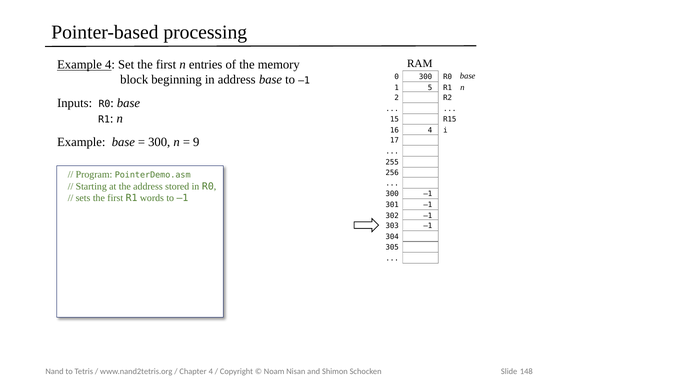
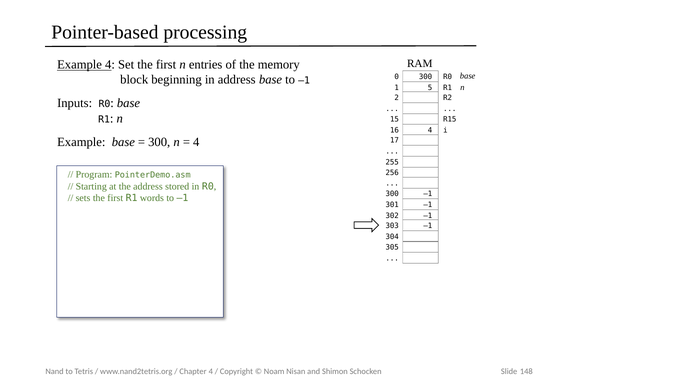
9 at (196, 142): 9 -> 4
